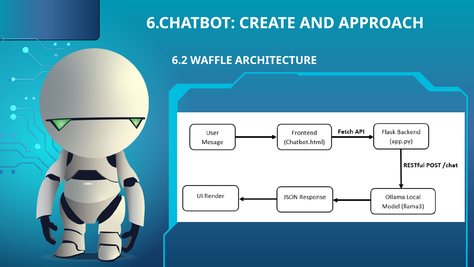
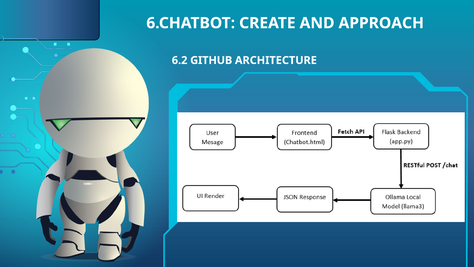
WAFFLE: WAFFLE -> GITHUB
